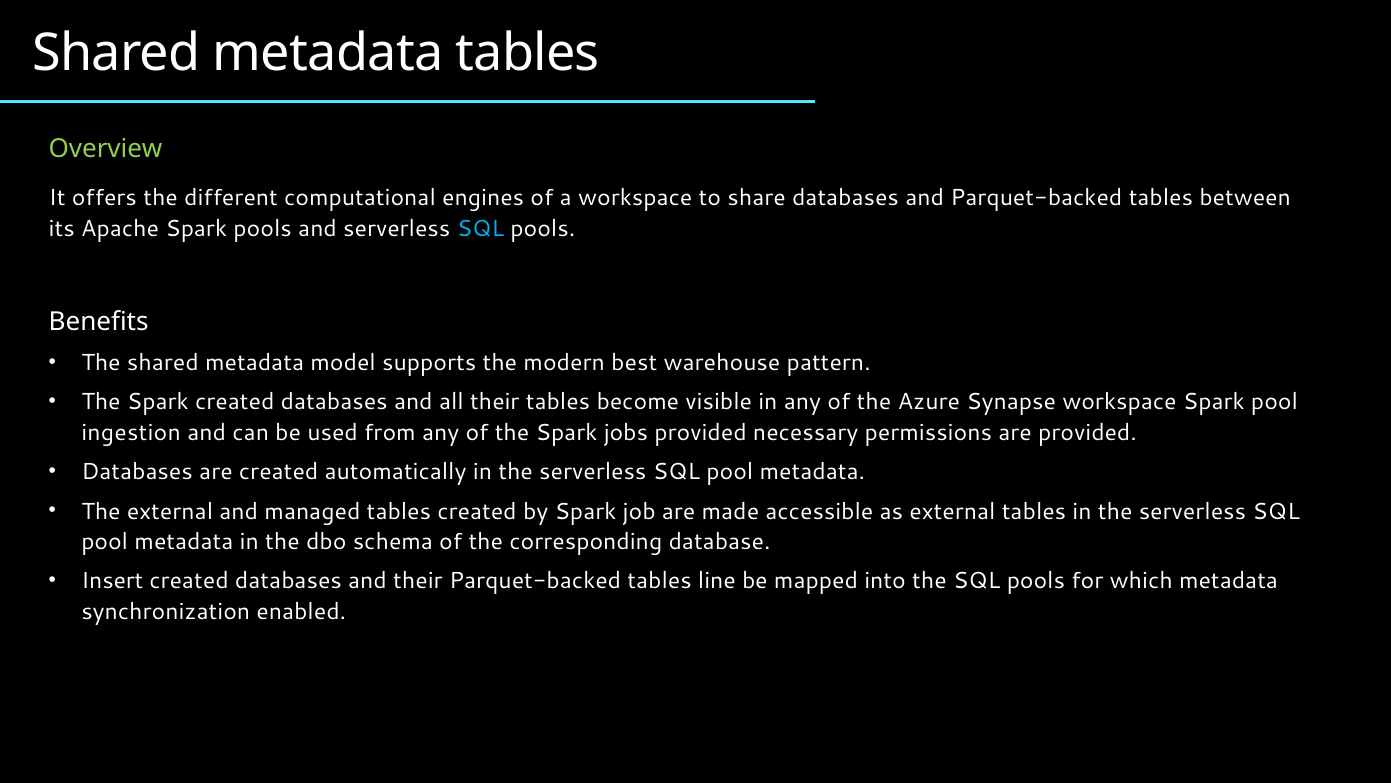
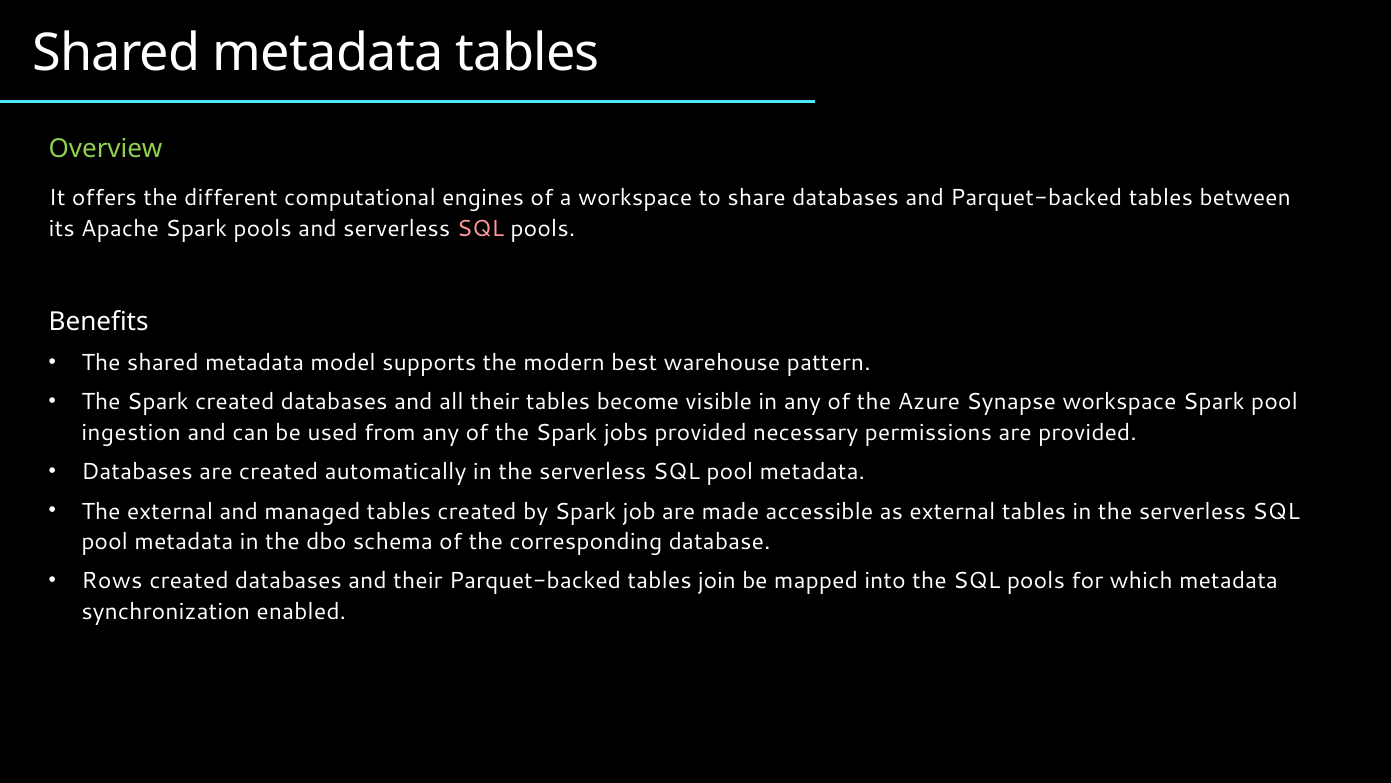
SQL at (480, 228) colour: light blue -> pink
Insert: Insert -> Rows
line: line -> join
